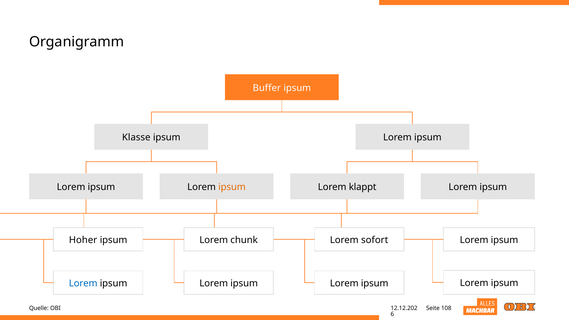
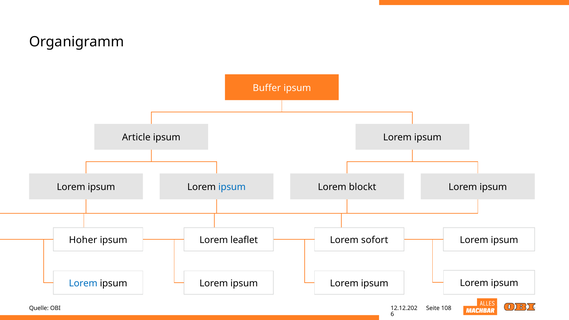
Klasse: Klasse -> Article
ipsum at (232, 187) colour: orange -> blue
klappt: klappt -> blockt
chunk: chunk -> leaflet
